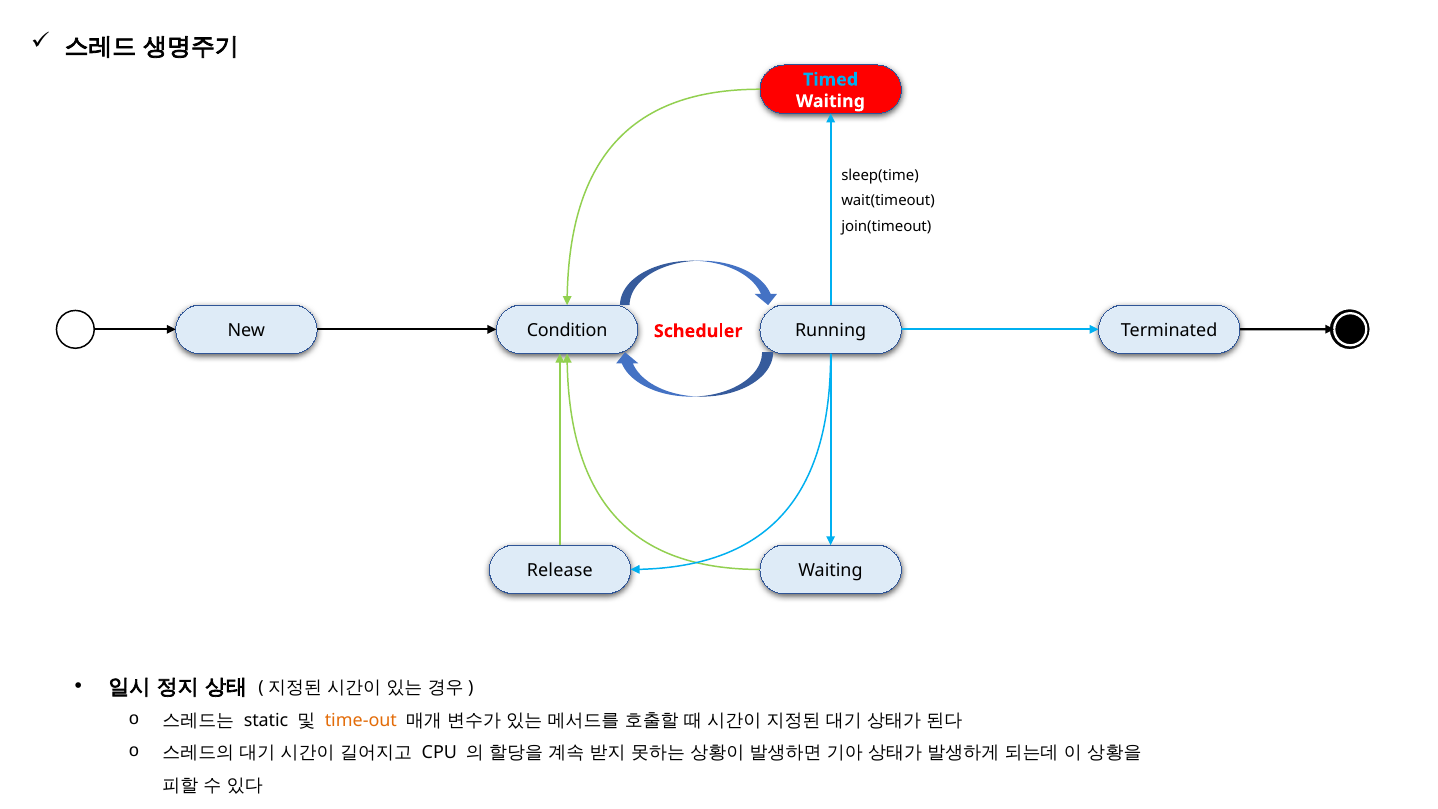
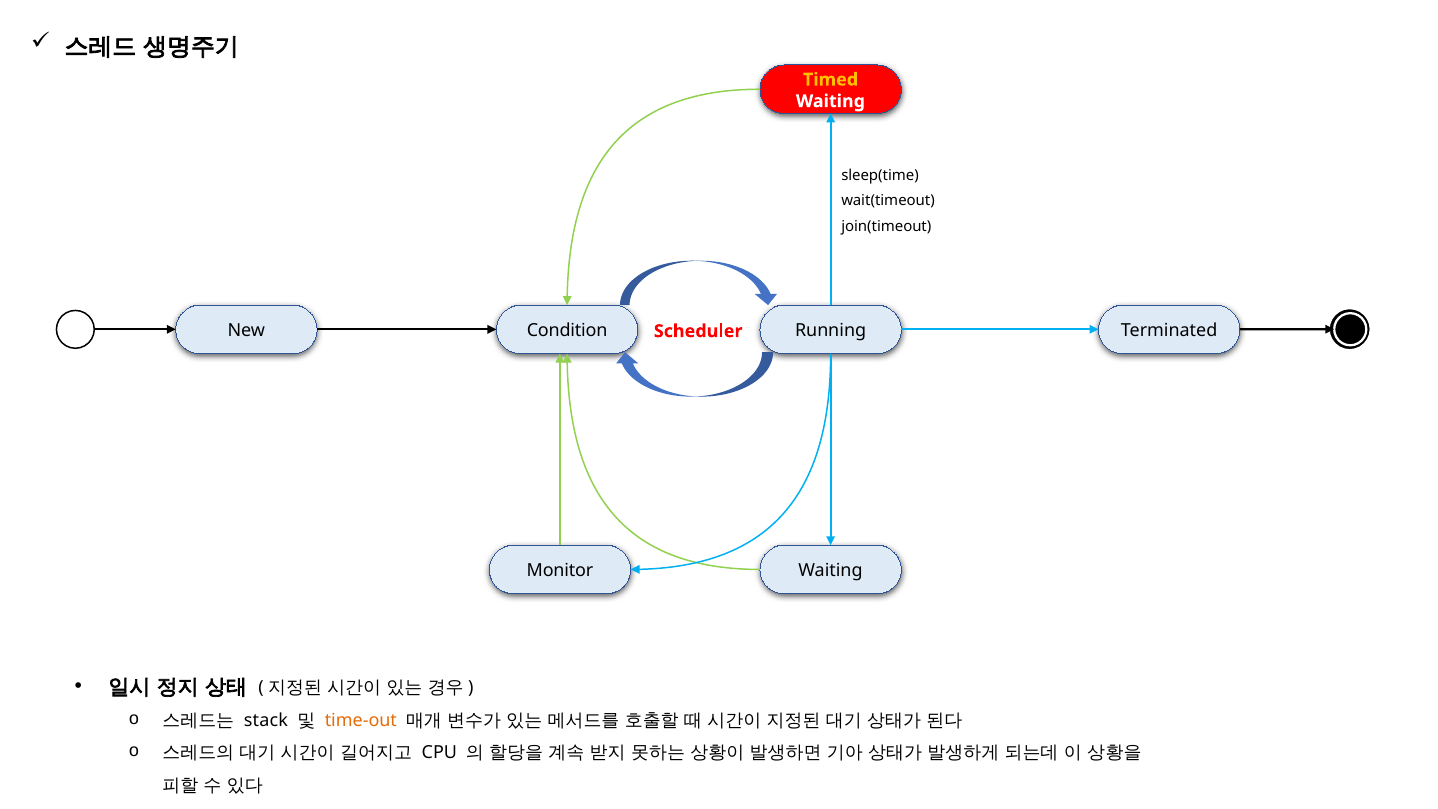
Timed colour: light blue -> yellow
Release: Release -> Monitor
static: static -> stack
